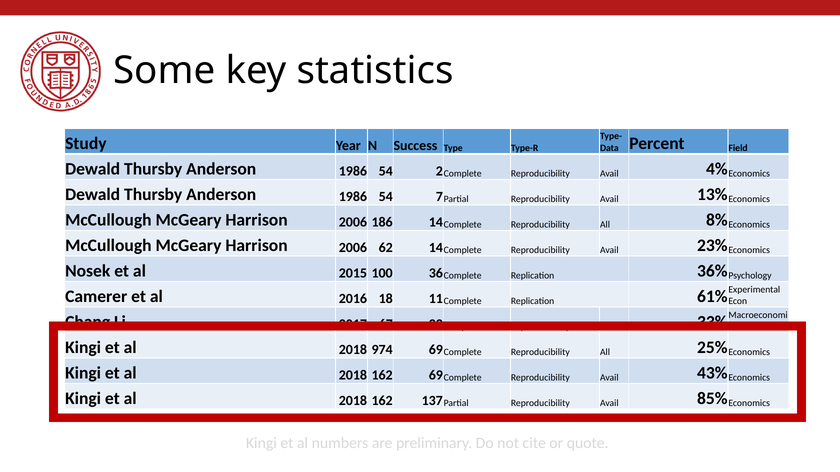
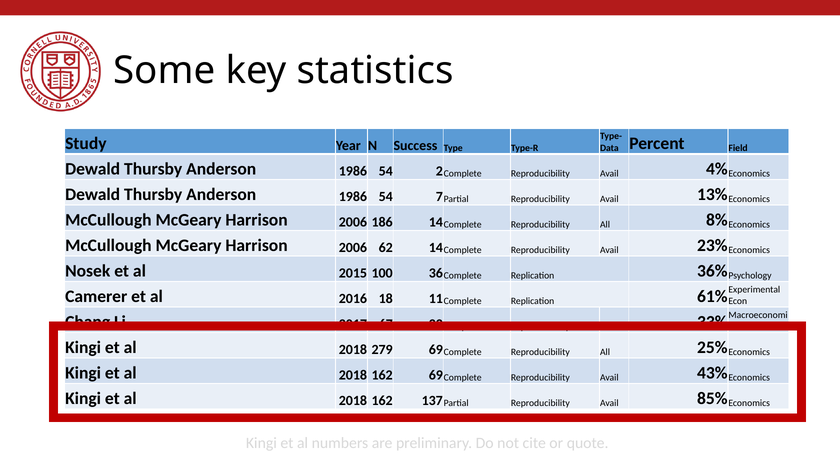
974: 974 -> 279
